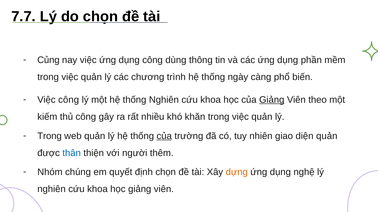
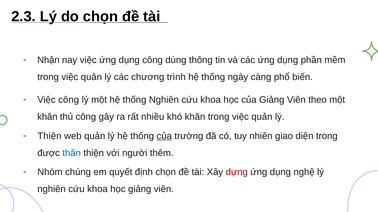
7.7: 7.7 -> 2.3
Củng: Củng -> Nhận
Giảng at (272, 100) underline: present -> none
kiếm at (47, 117): kiếm -> khăn
Trong at (50, 136): Trong -> Thiện
diện quản: quản -> trong
dựng colour: orange -> red
